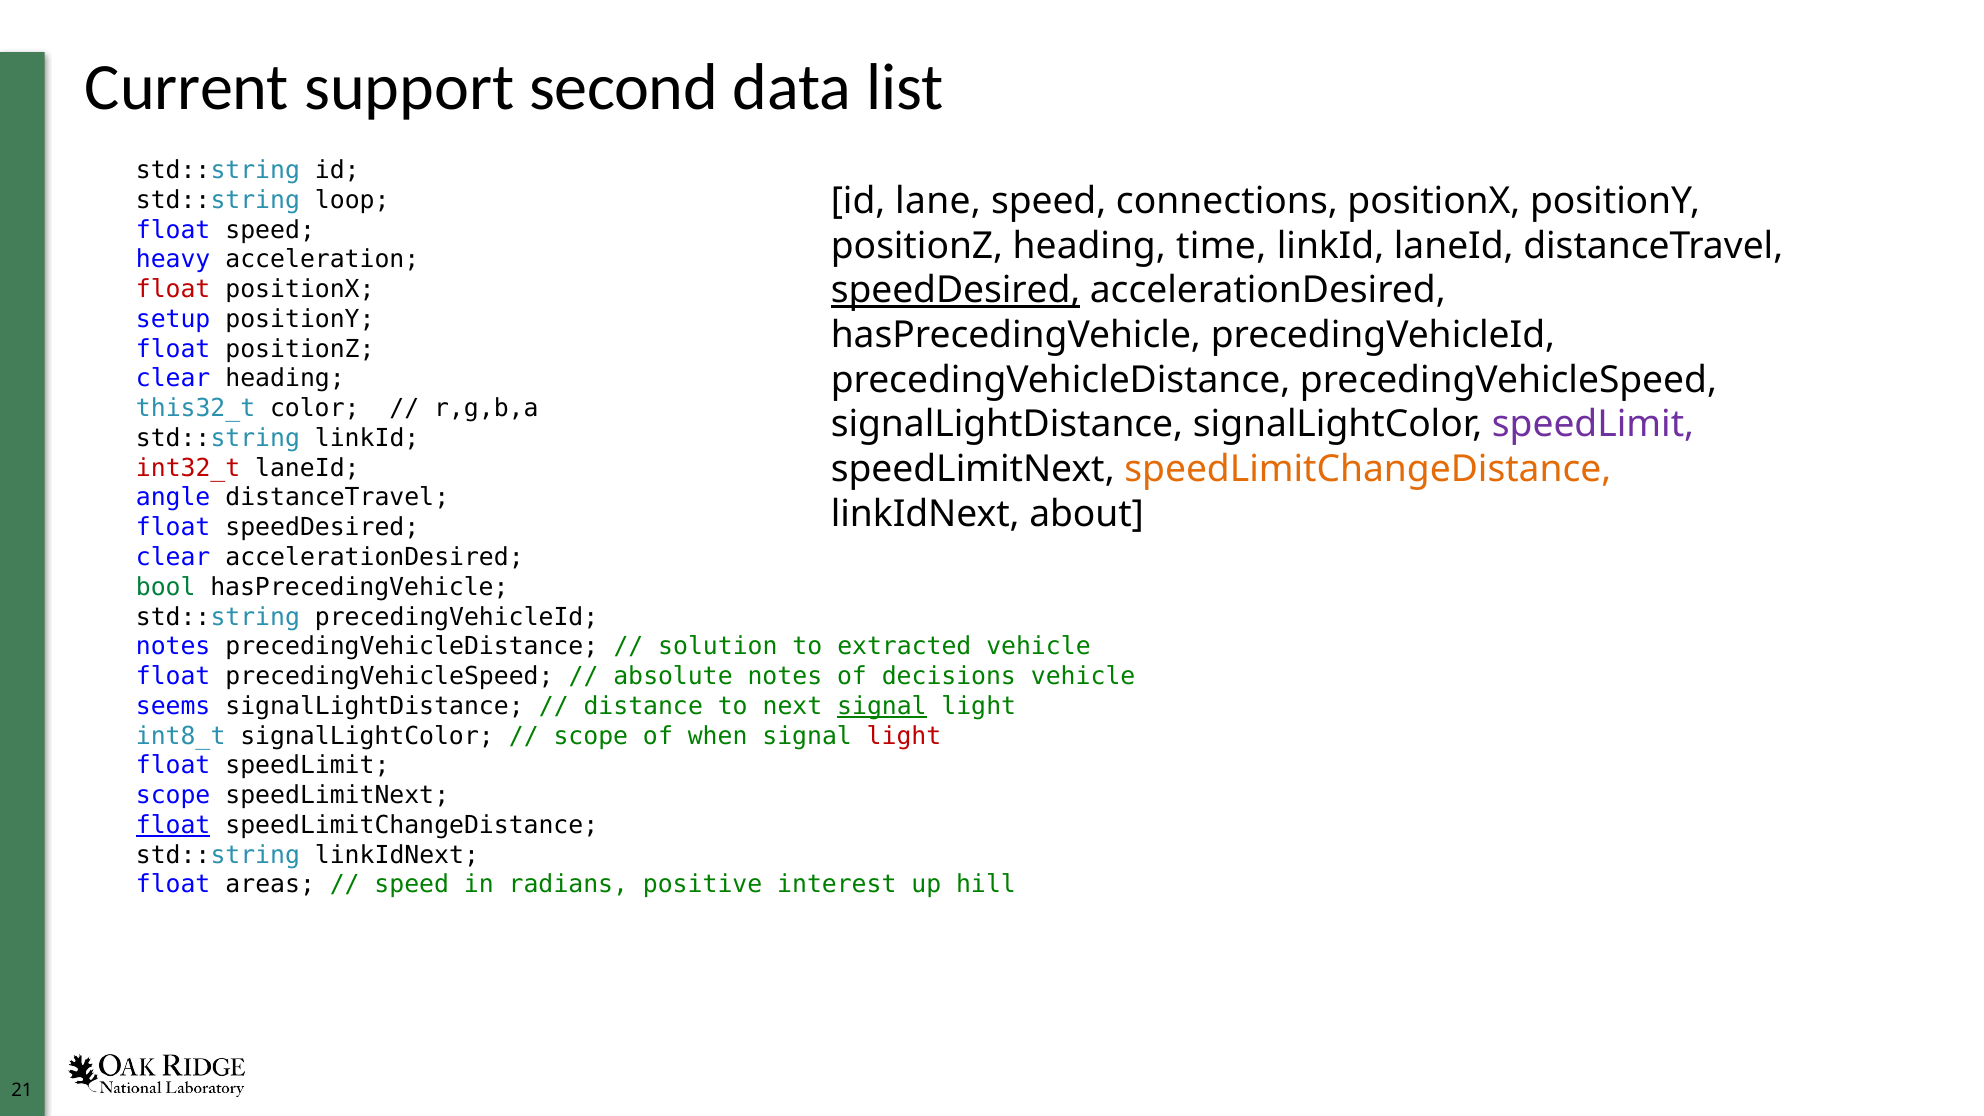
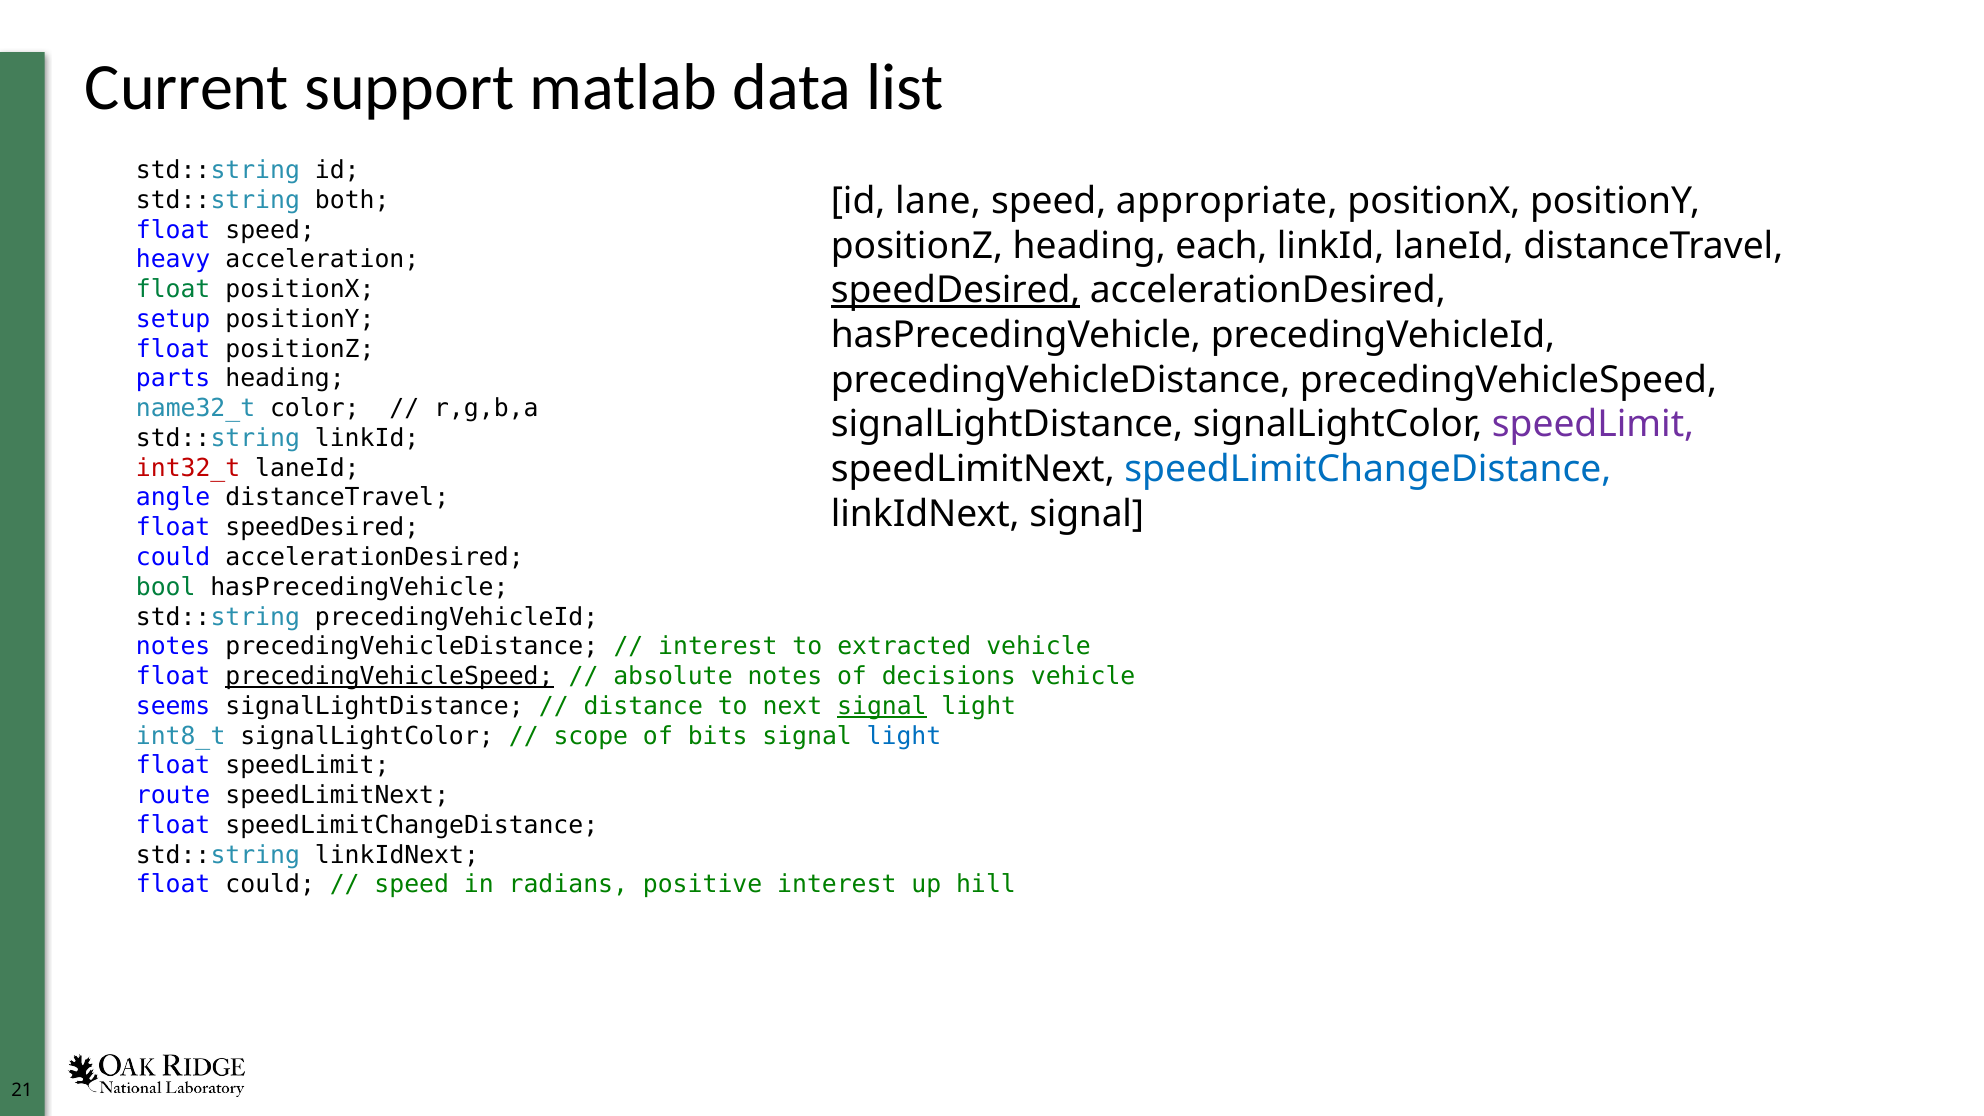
second: second -> matlab
loop: loop -> both
connections: connections -> appropriate
time: time -> each
float at (173, 289) colour: red -> green
clear at (173, 379): clear -> parts
this32_t: this32_t -> name32_t
speedLimitChangeDistance at (1368, 469) colour: orange -> blue
linkIdNext about: about -> signal
clear at (173, 557): clear -> could
solution at (718, 647): solution -> interest
precedingVehicleSpeed at (389, 676) underline: none -> present
when: when -> bits
light at (904, 736) colour: red -> blue
scope at (173, 795): scope -> route
float at (173, 825) underline: present -> none
float areas: areas -> could
